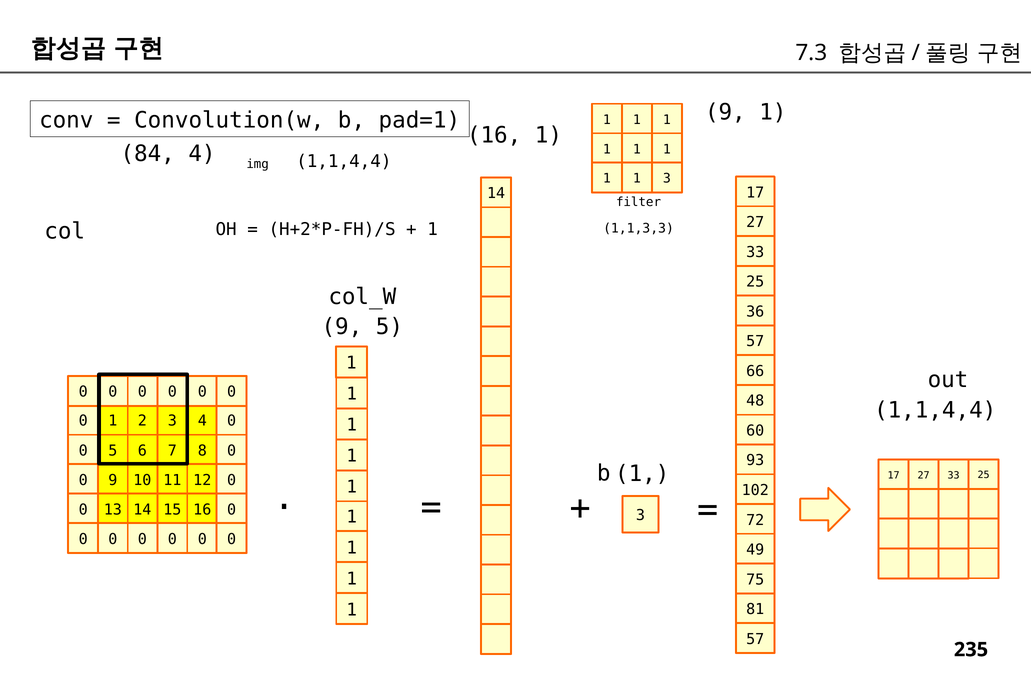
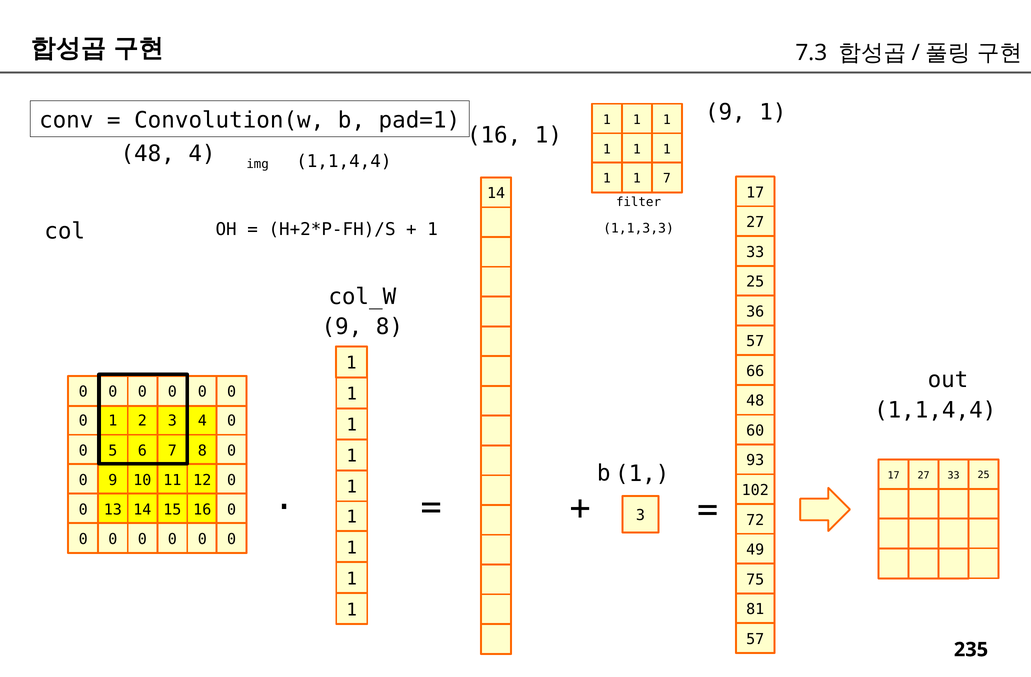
84 at (148, 154): 84 -> 48
1 3: 3 -> 7
9 5: 5 -> 8
